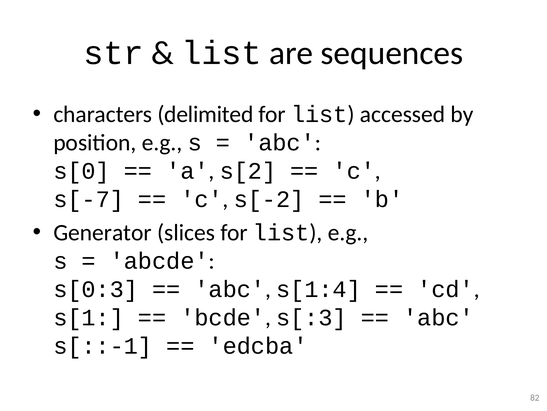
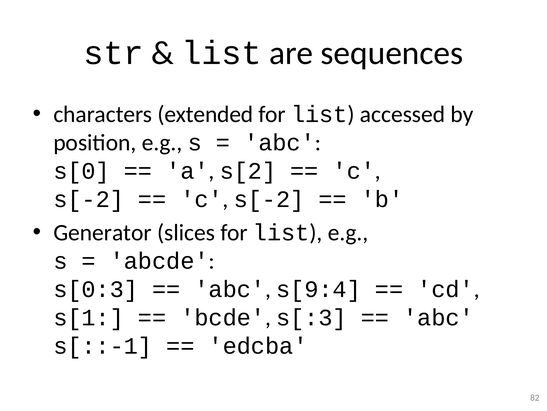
delimited: delimited -> extended
s[-7 at (89, 199): s[-7 -> s[-2
s[1:4: s[1:4 -> s[9:4
